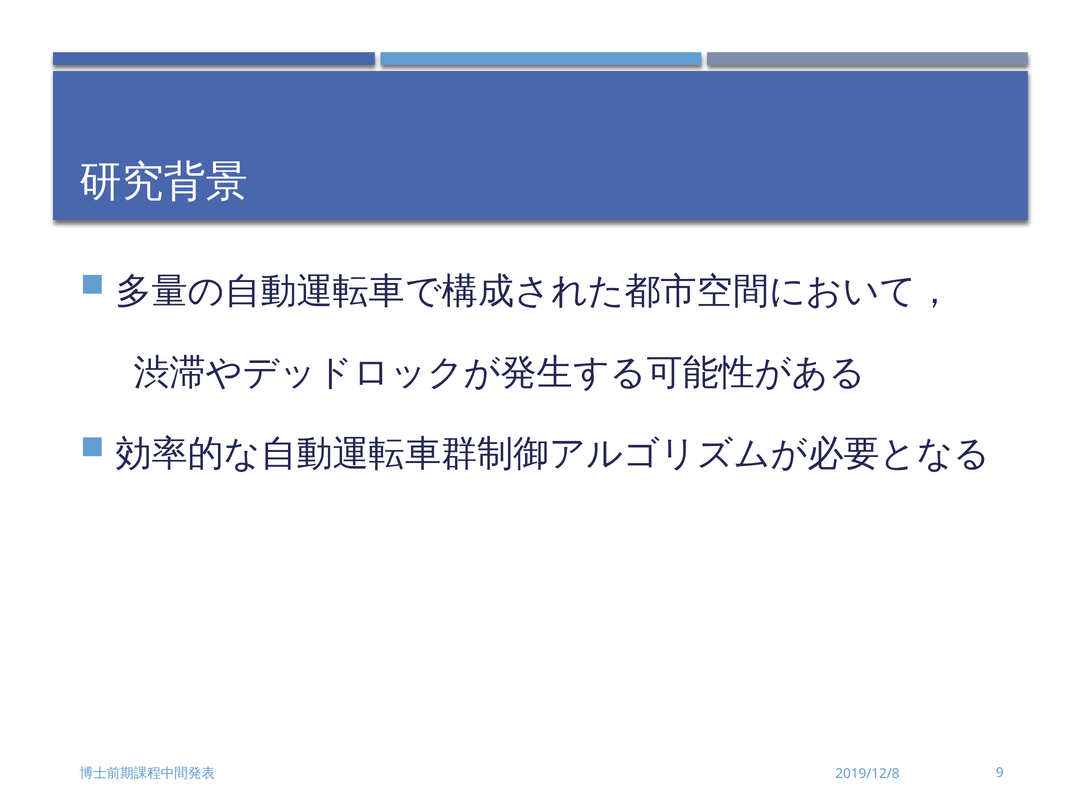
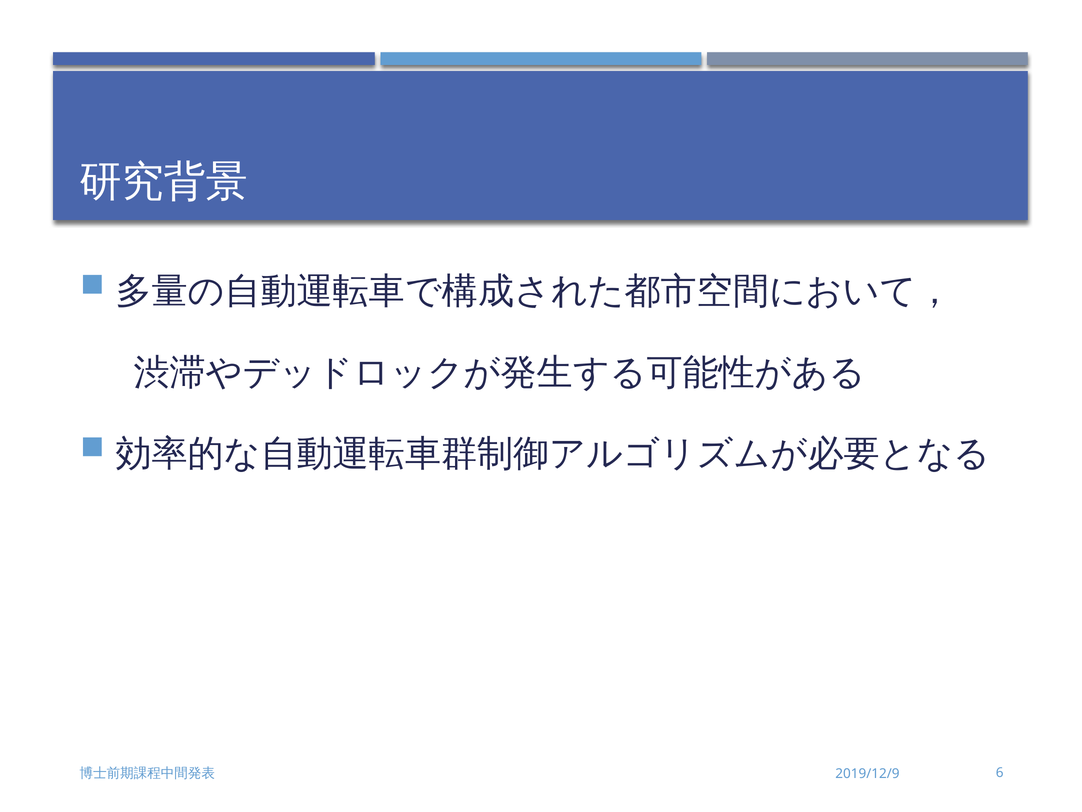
9: 9 -> 6
2019/12/8: 2019/12/8 -> 2019/12/9
